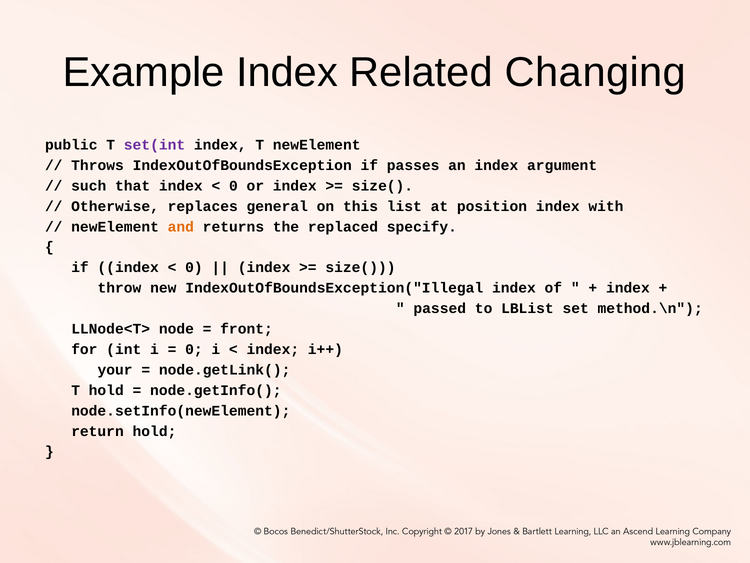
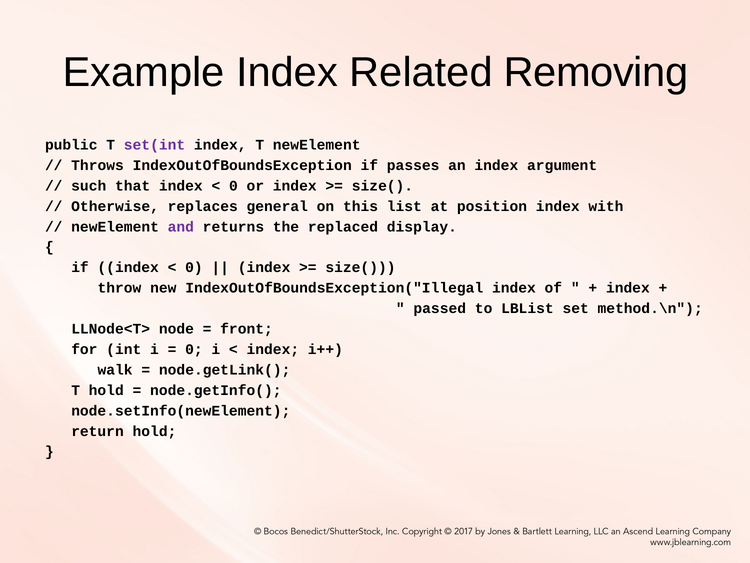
Changing: Changing -> Removing
and colour: orange -> purple
specify: specify -> display
your: your -> walk
